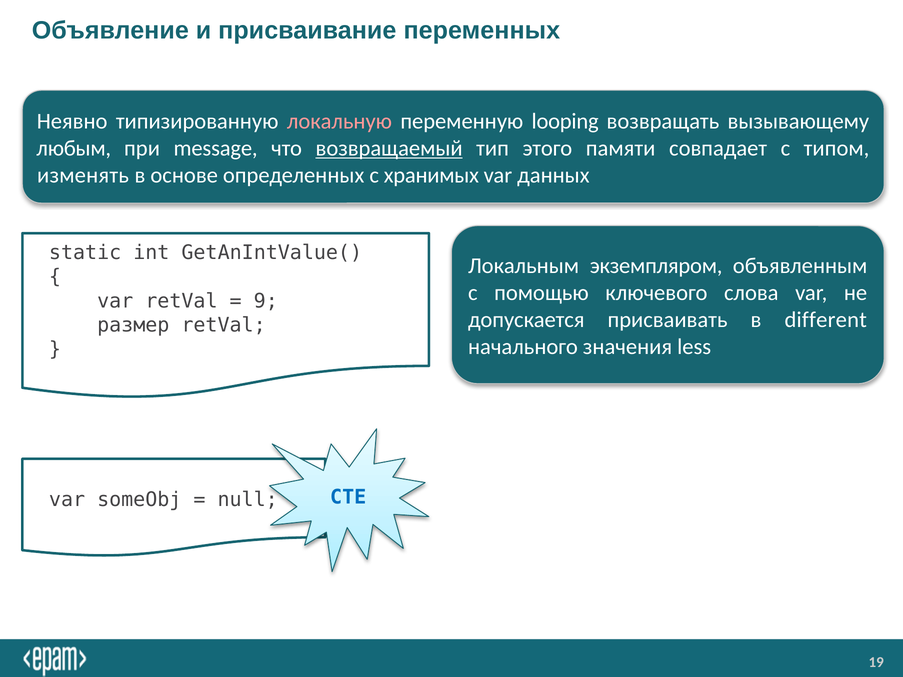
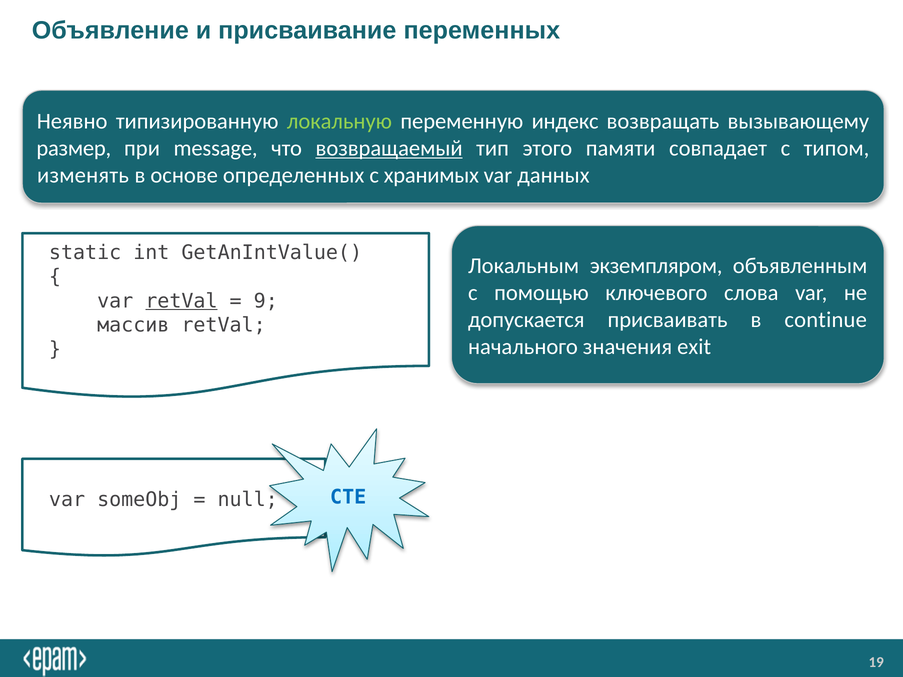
локальную colour: pink -> light green
looping: looping -> индекс
любым: любым -> размер
retVal at (181, 301) underline: none -> present
different: different -> continue
размер: размер -> массив
less: less -> exit
